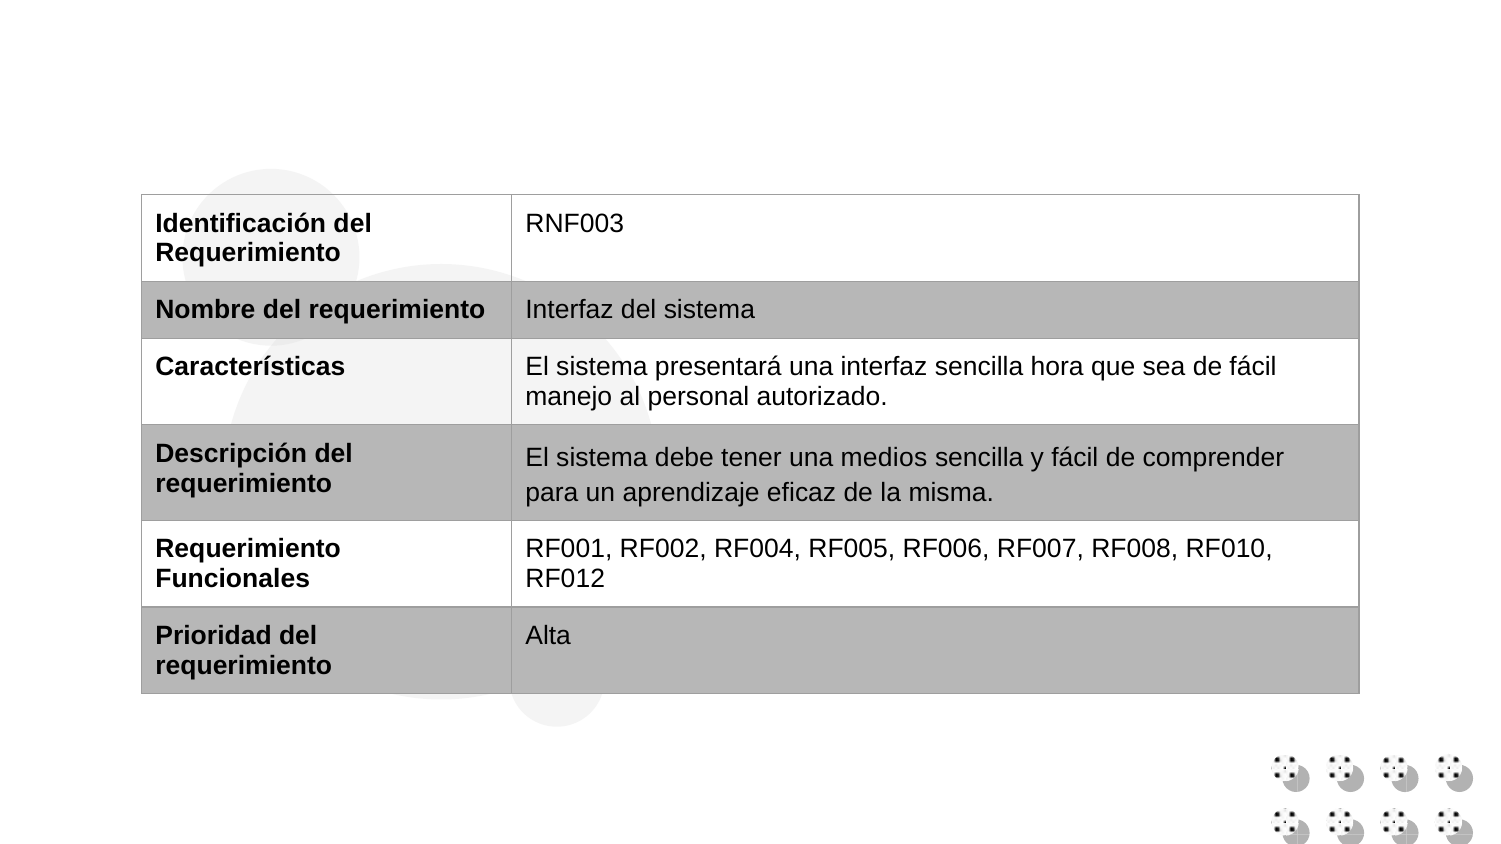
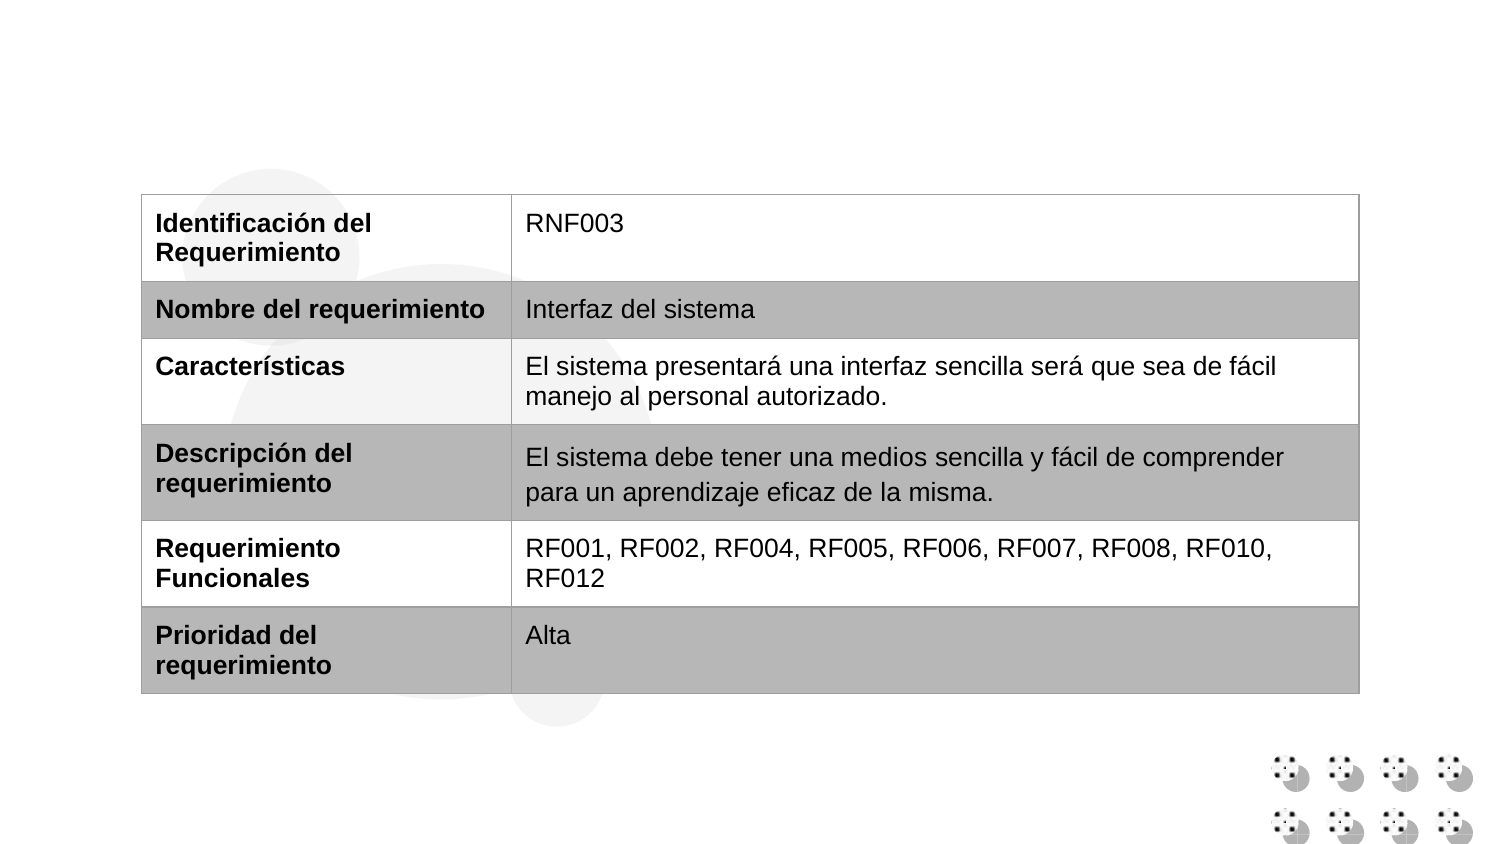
hora: hora -> será
